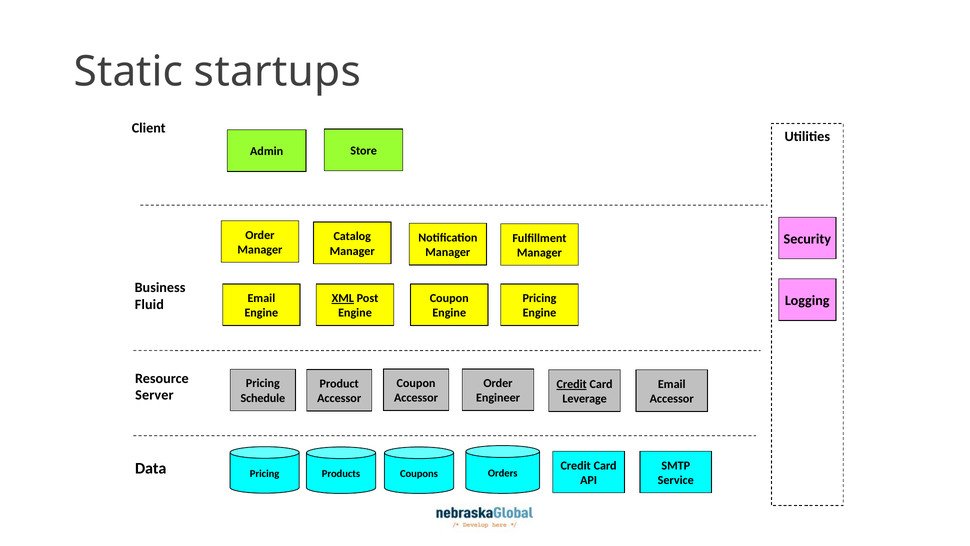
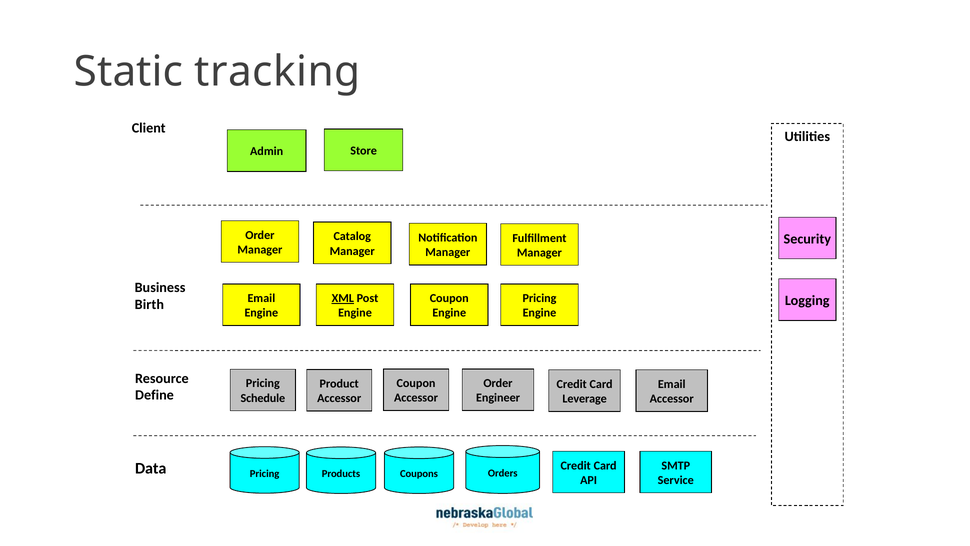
startups: startups -> tracking
Fluid: Fluid -> Birth
Credit at (572, 384) underline: present -> none
Server: Server -> Define
